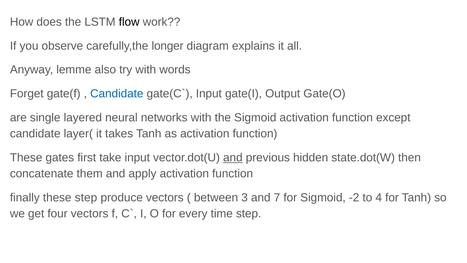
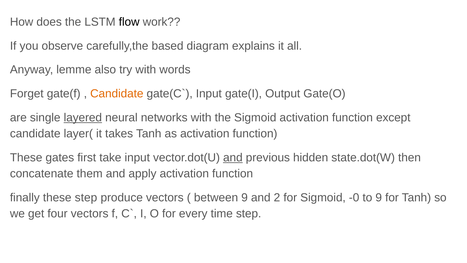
longer: longer -> based
Candidate at (117, 94) colour: blue -> orange
layered underline: none -> present
between 3: 3 -> 9
7: 7 -> 2
-2: -2 -> -0
to 4: 4 -> 9
